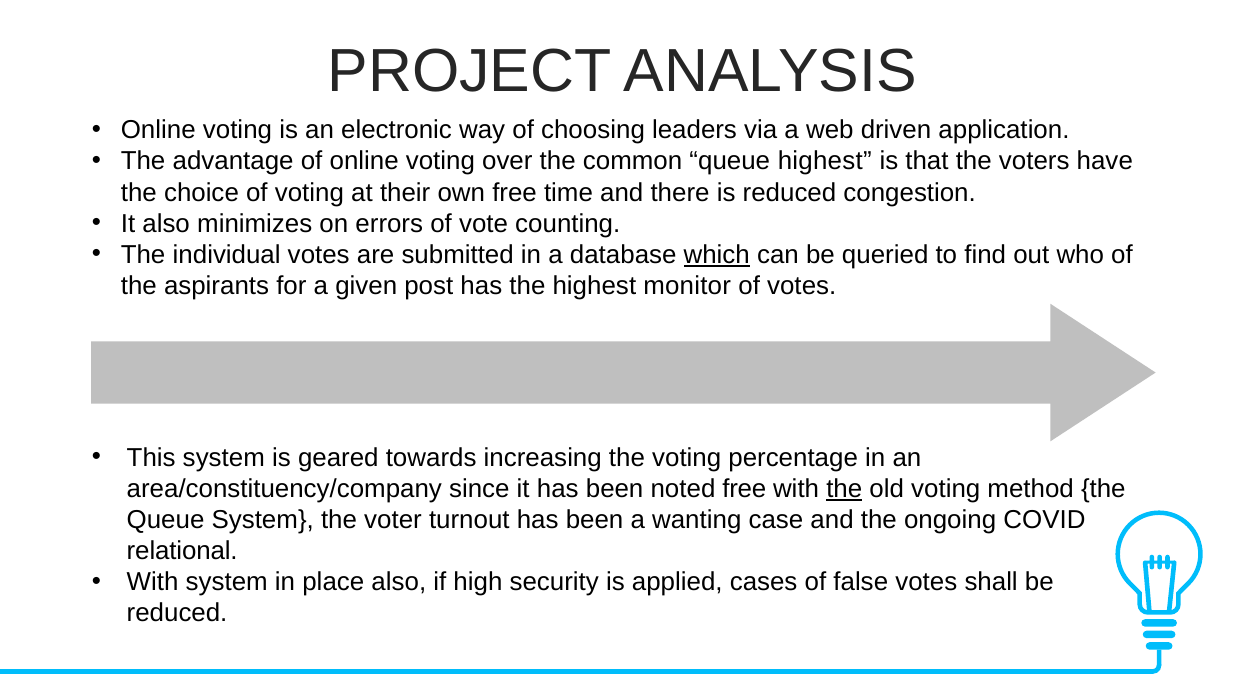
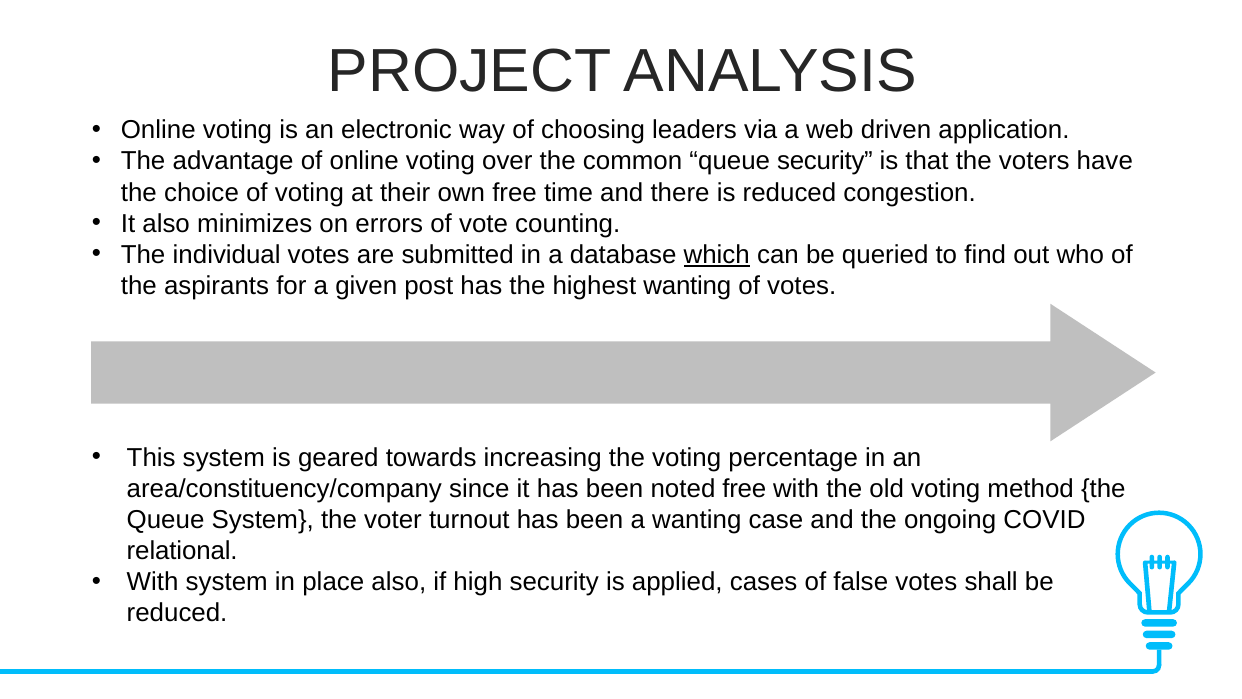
queue highest: highest -> security
highest monitor: monitor -> wanting
the at (844, 488) underline: present -> none
